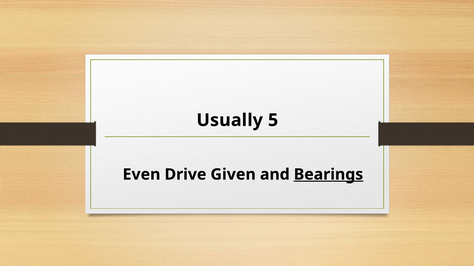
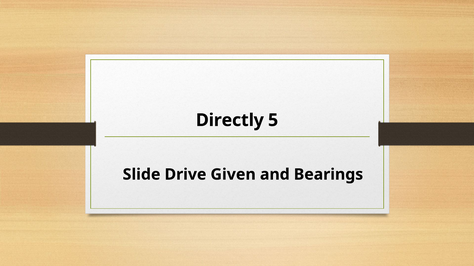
Usually: Usually -> Directly
Even: Even -> Slide
Bearings underline: present -> none
